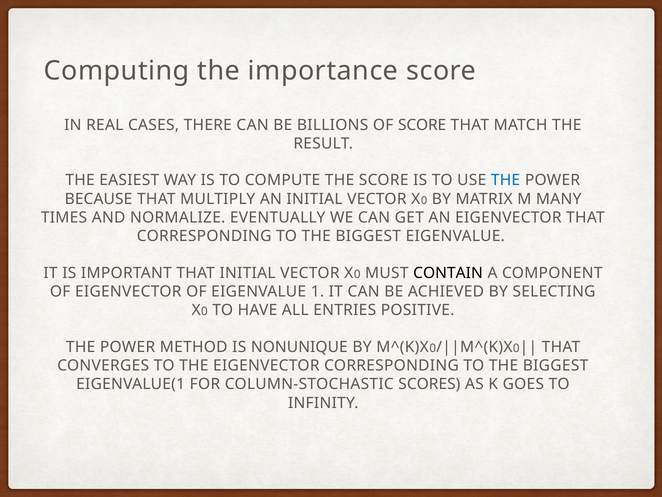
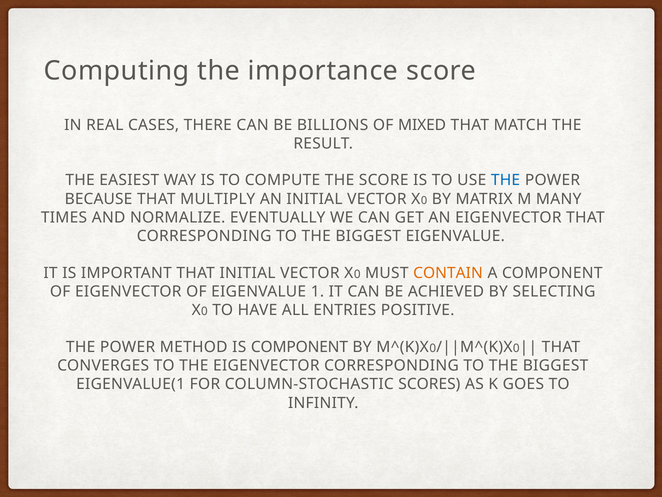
OF SCORE: SCORE -> MIXED
CONTAIN colour: black -> orange
IS NONUNIQUE: NONUNIQUE -> COMPONENT
